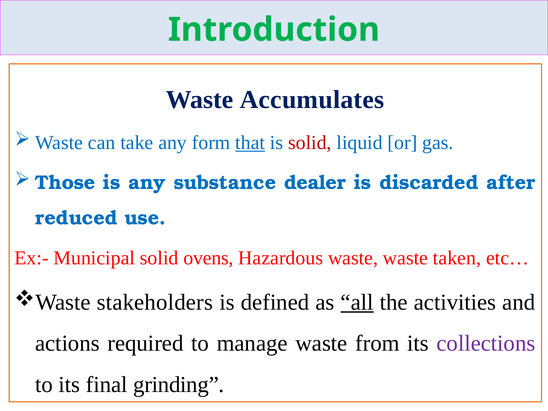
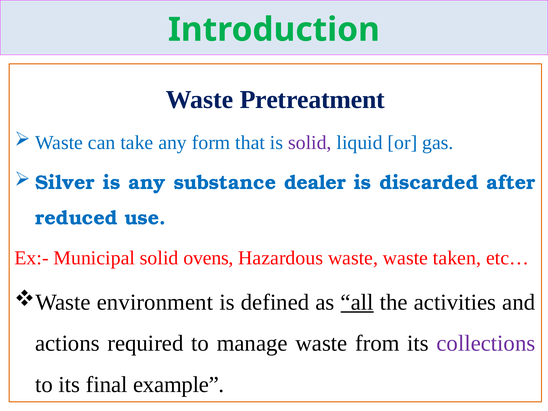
Accumulates: Accumulates -> Pretreatment
that underline: present -> none
solid at (310, 143) colour: red -> purple
Those: Those -> Silver
stakeholders: stakeholders -> environment
grinding: grinding -> example
